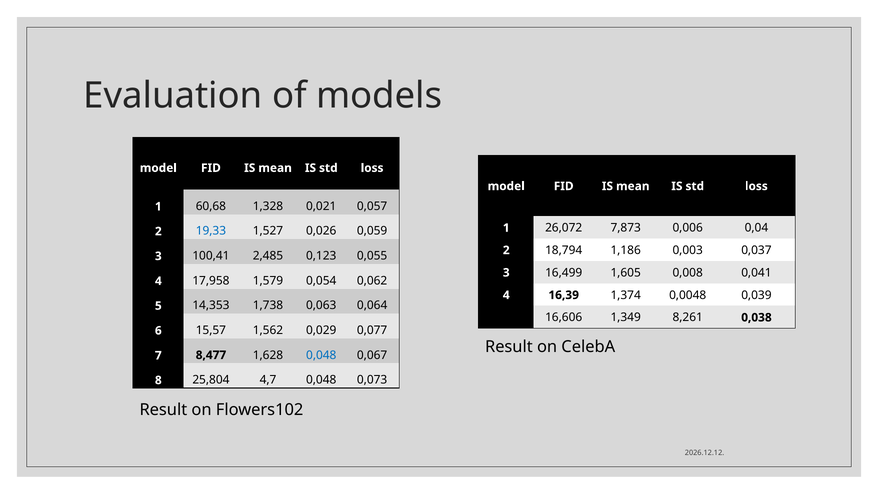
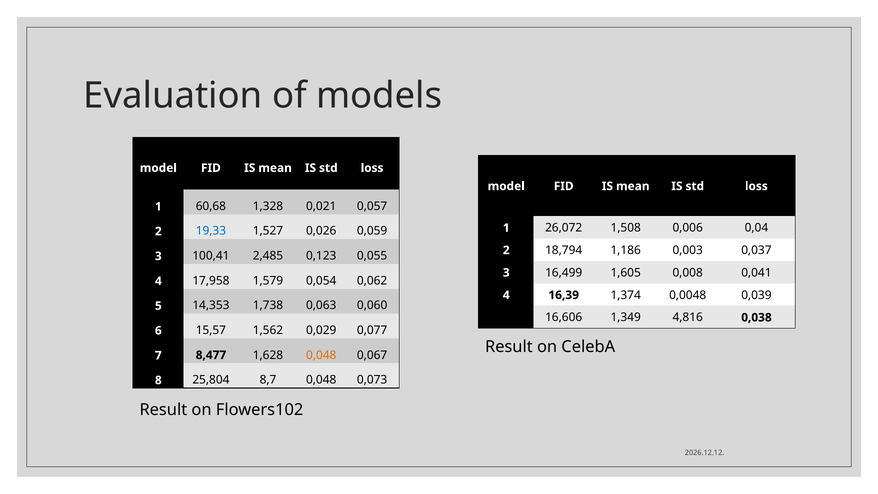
7,873: 7,873 -> 1,508
0,064: 0,064 -> 0,060
8,261: 8,261 -> 4,816
0,048 at (321, 355) colour: blue -> orange
4,7: 4,7 -> 8,7
